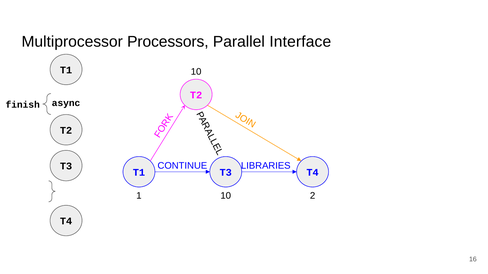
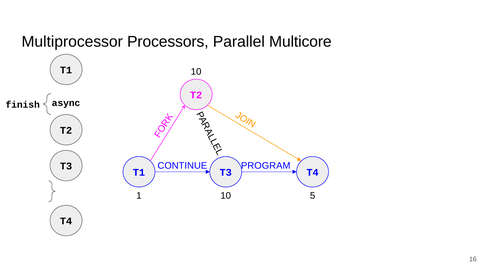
Interface: Interface -> Multicore
LIBRARIES: LIBRARIES -> PROGRAM
2: 2 -> 5
